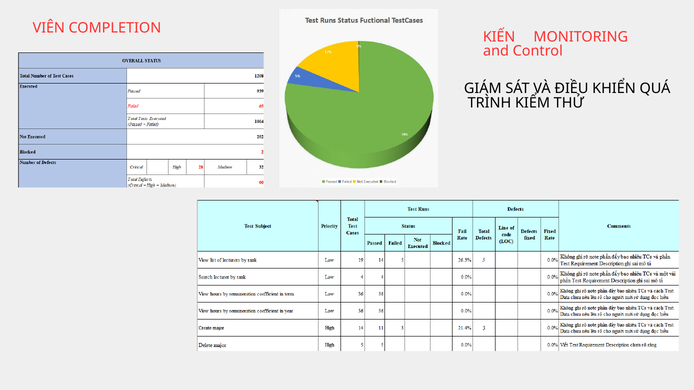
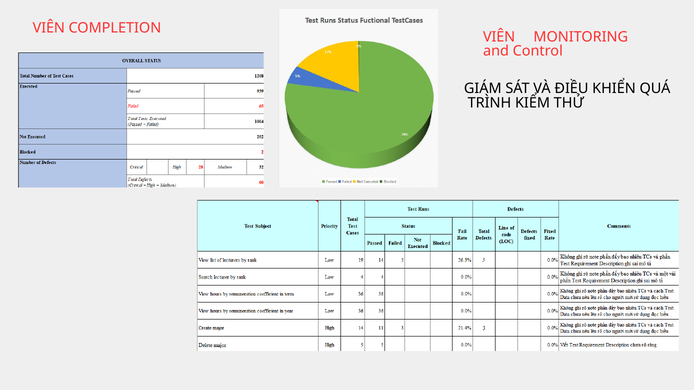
KIẾN at (499, 37): KIẾN -> VIÊN
